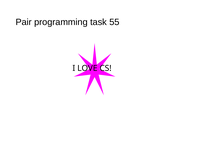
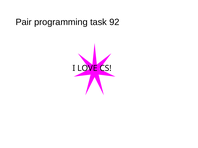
55: 55 -> 92
